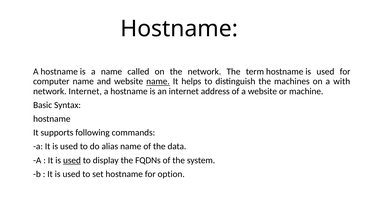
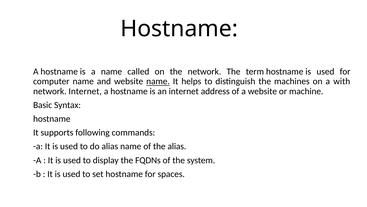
the data: data -> alias
used at (72, 160) underline: present -> none
option: option -> spaces
